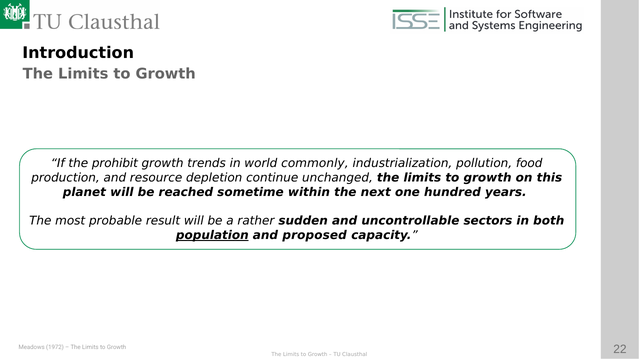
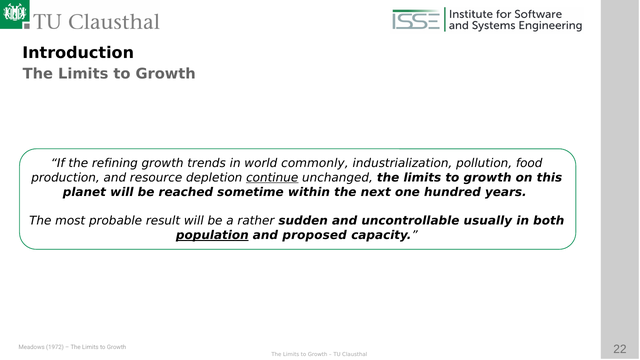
prohibit: prohibit -> refining
continue underline: none -> present
sectors: sectors -> usually
